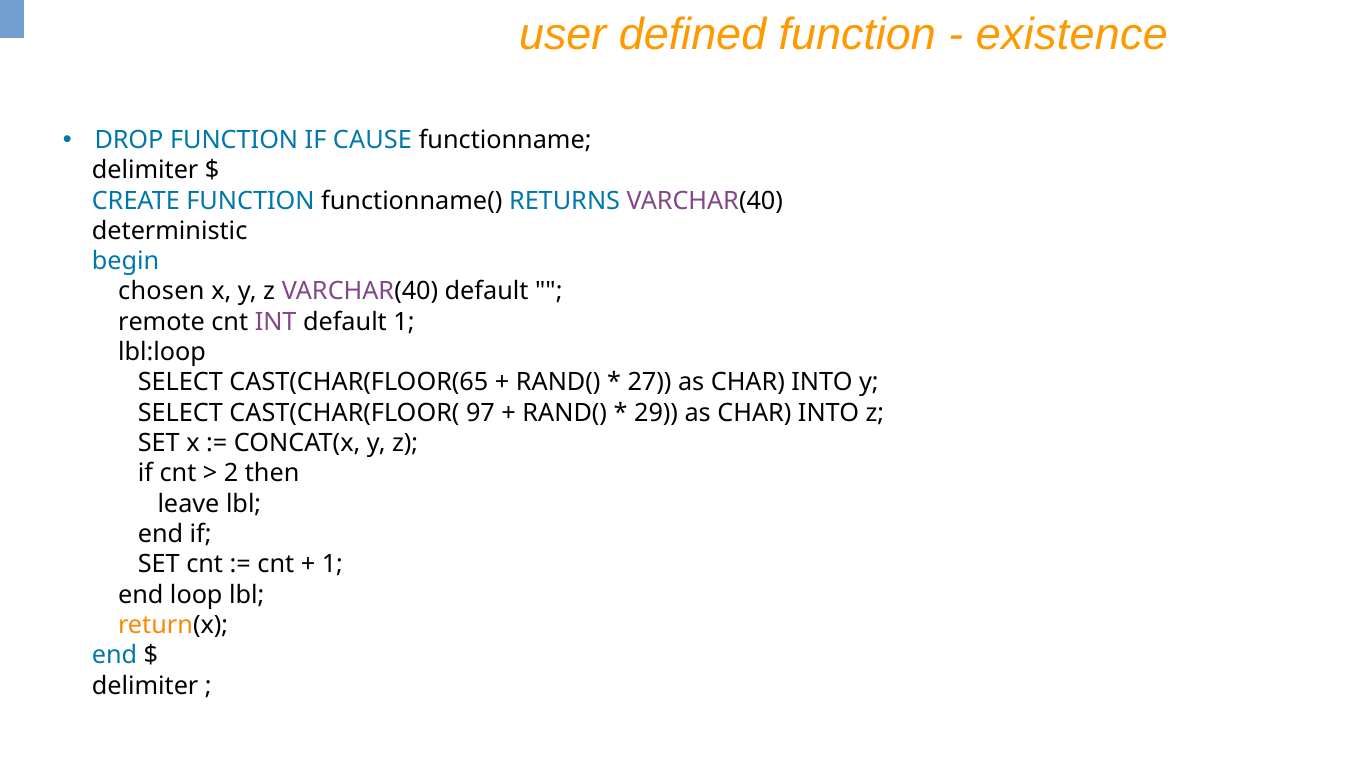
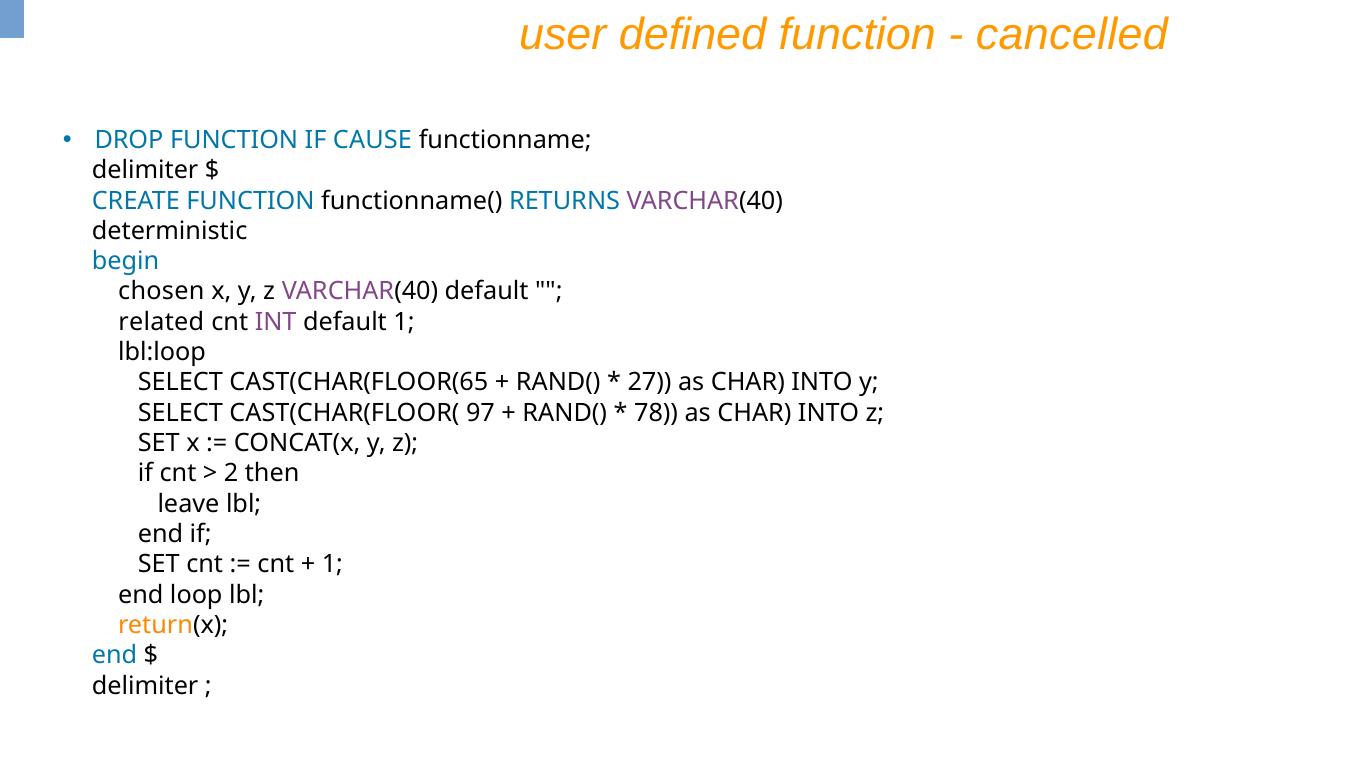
existence: existence -> cancelled
remote: remote -> related
29: 29 -> 78
